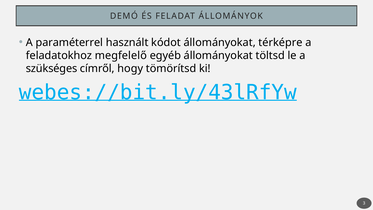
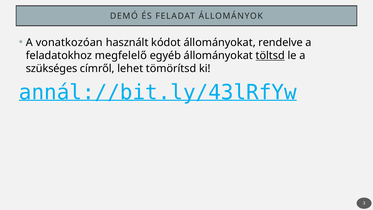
paraméterrel: paraméterrel -> vonatkozóan
térképre: térképre -> rendelve
töltsd underline: none -> present
hogy: hogy -> lehet
webes://bit.ly/43lRfYw: webes://bit.ly/43lRfYw -> annál://bit.ly/43lRfYw
